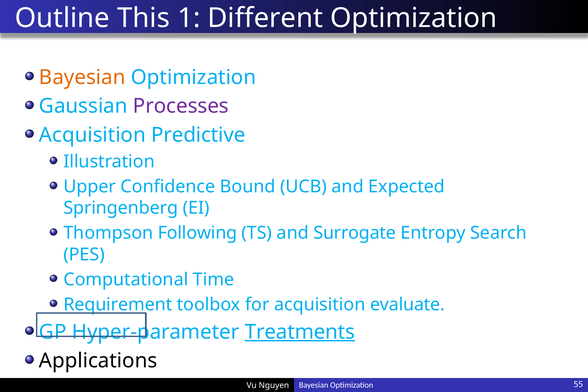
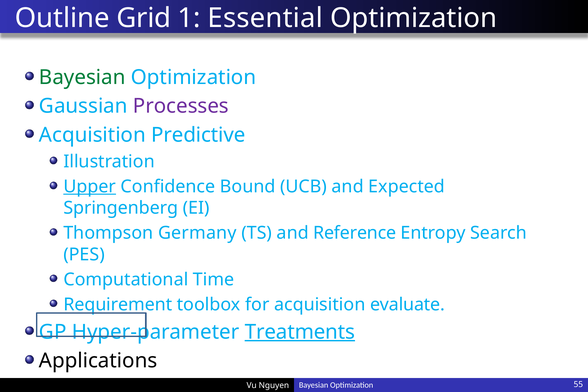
This: This -> Grid
Different: Different -> Essential
Bayesian at (82, 77) colour: orange -> green
Upper underline: none -> present
Following: Following -> Germany
Surrogate: Surrogate -> Reference
